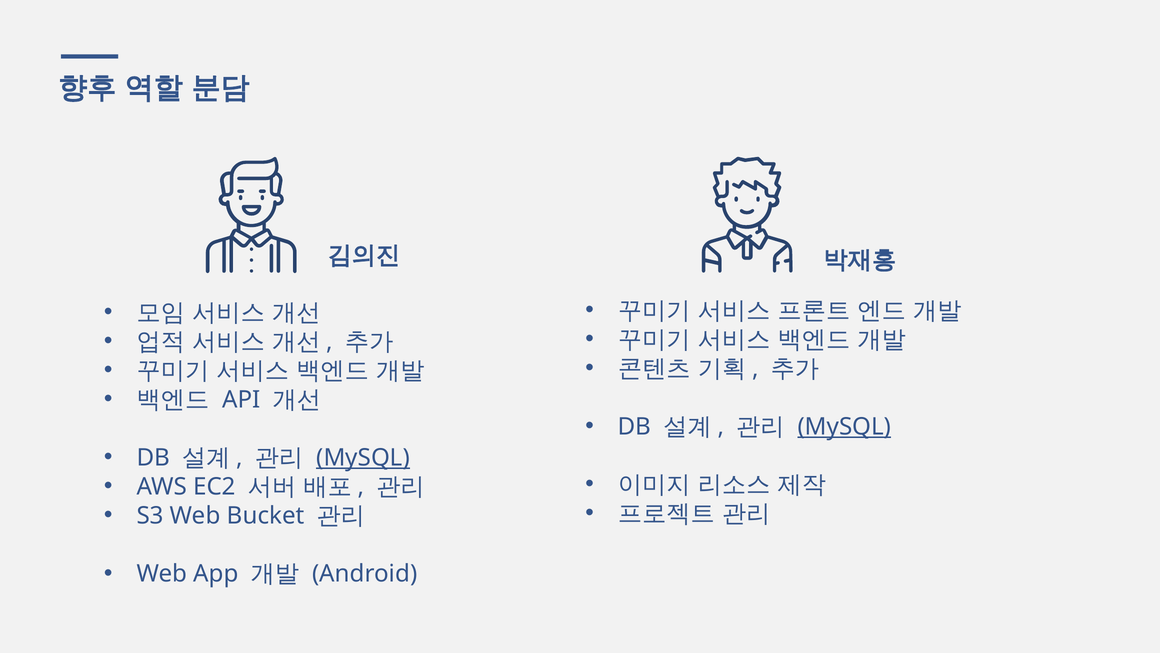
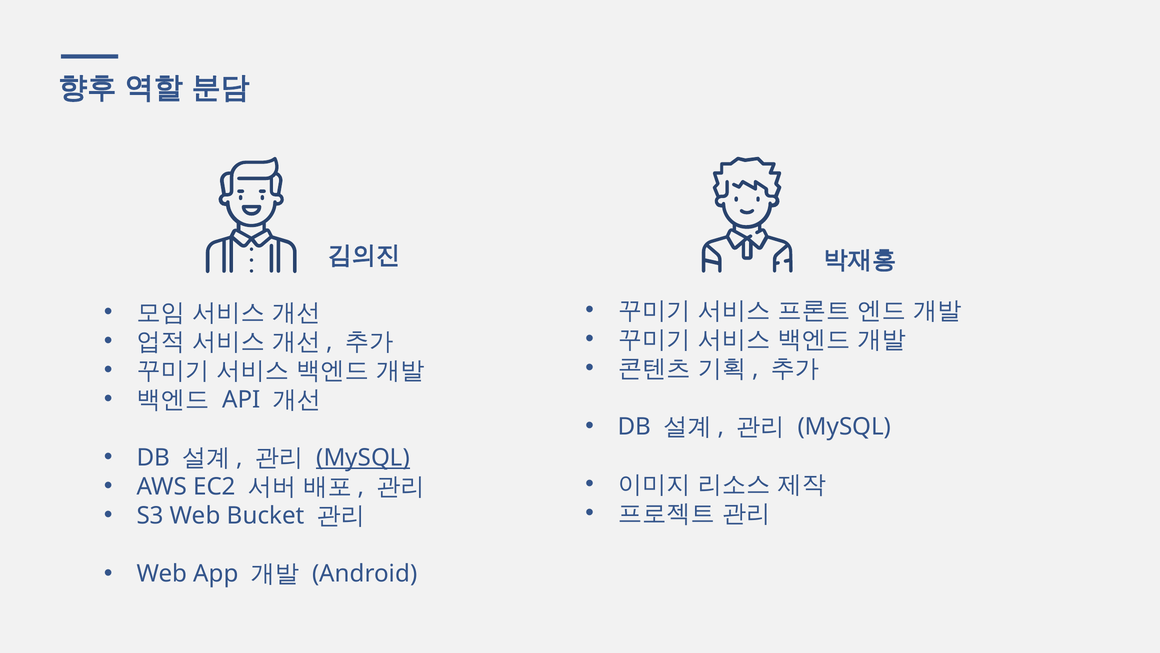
MySQL at (844, 426) underline: present -> none
